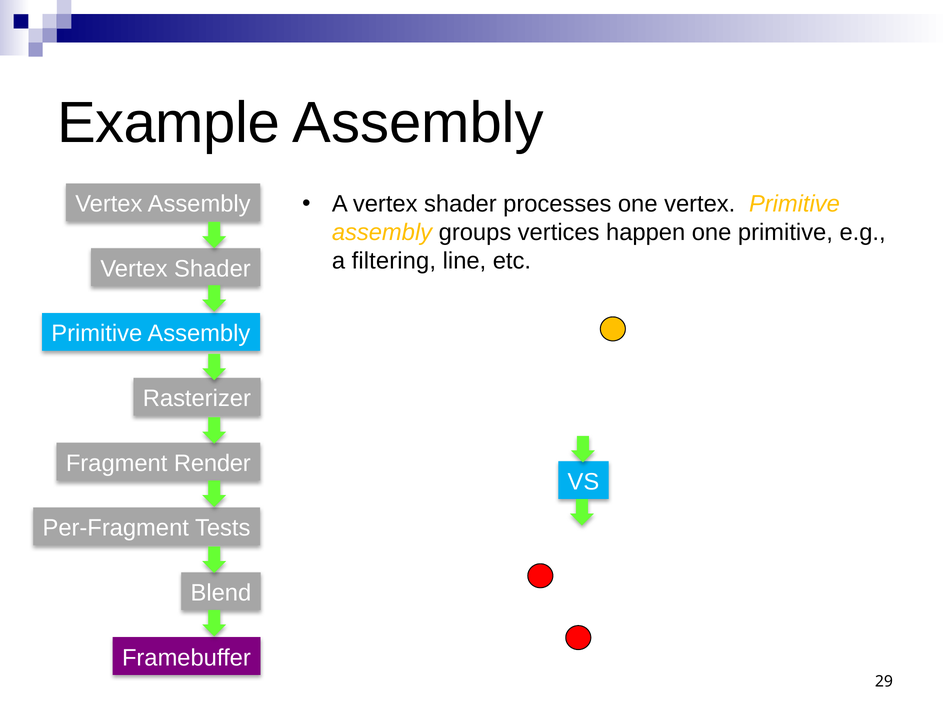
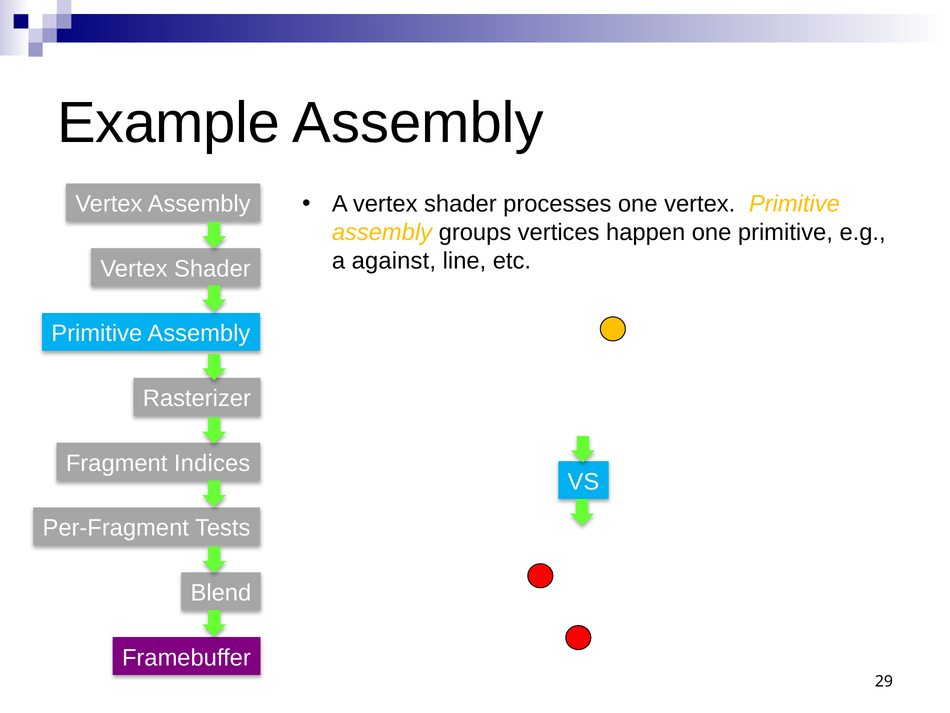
filtering: filtering -> against
Render: Render -> Indices
